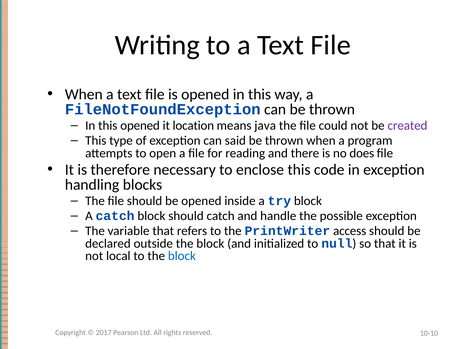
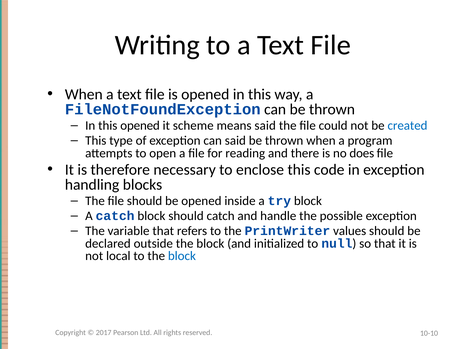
location: location -> scheme
means java: java -> said
created colour: purple -> blue
access: access -> values
